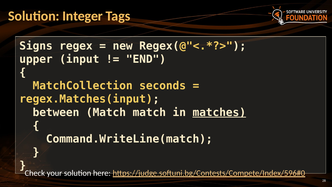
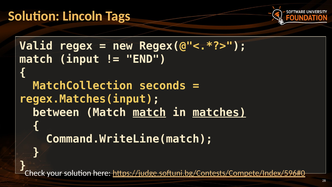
Integer: Integer -> Lincoln
Signs: Signs -> Valid
upper at (36, 59): upper -> match
match at (149, 112) underline: none -> present
